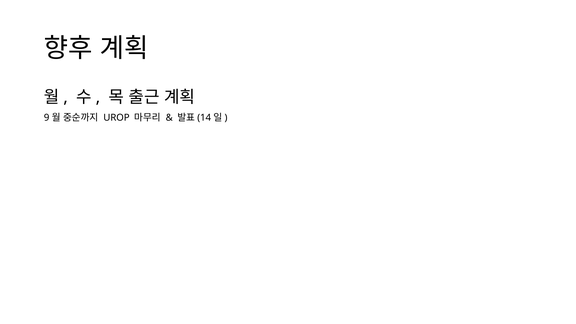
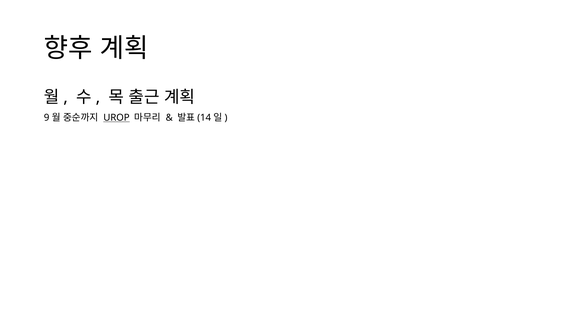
UROP underline: none -> present
